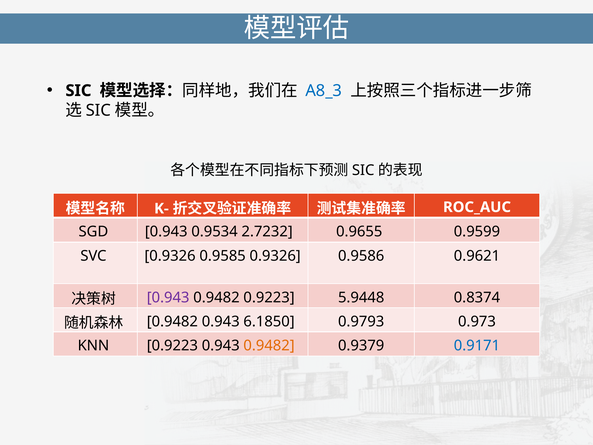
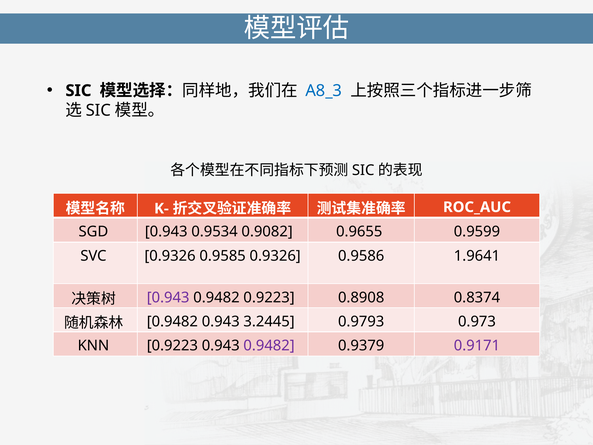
2.7232: 2.7232 -> 0.9082
0.9621: 0.9621 -> 1.9641
5.9448: 5.9448 -> 0.8908
6.1850: 6.1850 -> 3.2445
0.9482 at (269, 346) colour: orange -> purple
0.9171 colour: blue -> purple
